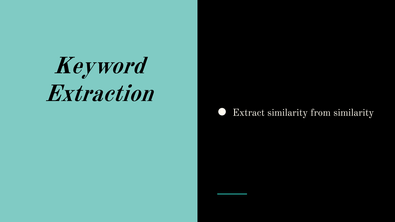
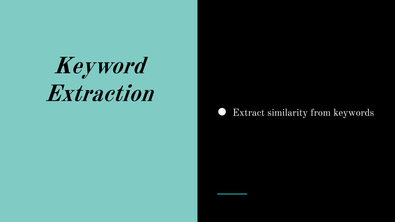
from similarity: similarity -> keywords
